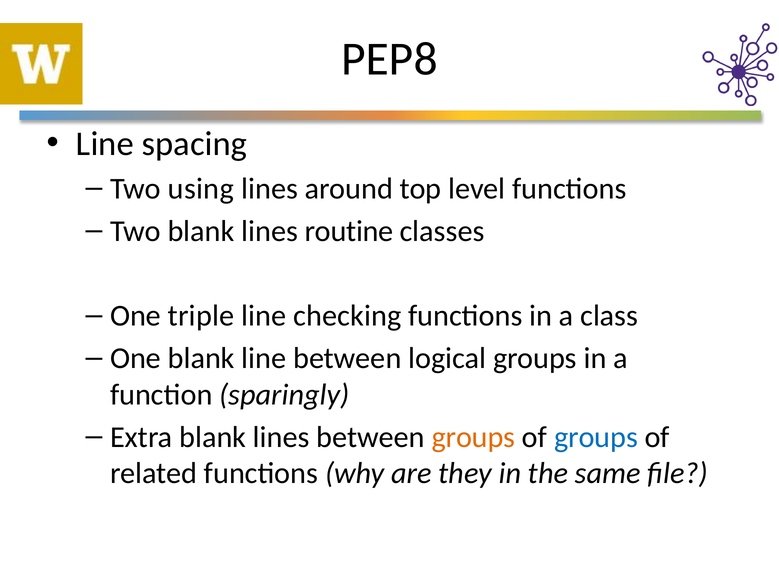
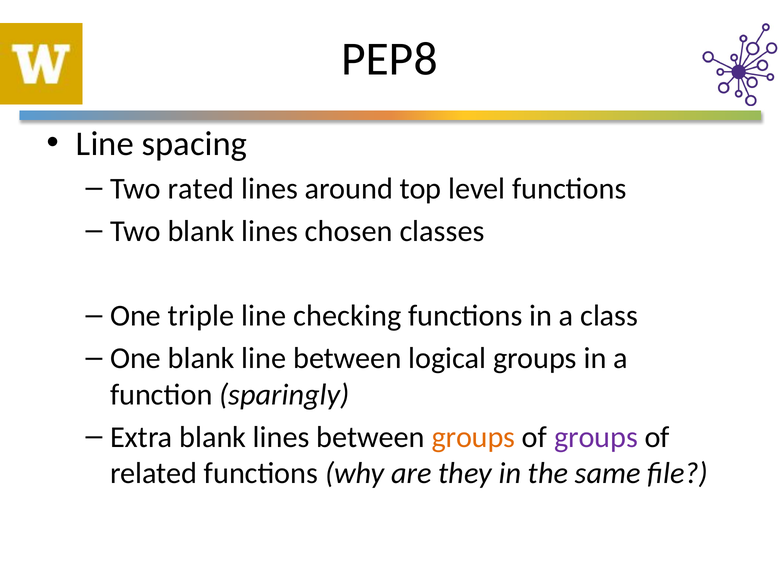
using: using -> rated
routine: routine -> chosen
groups at (596, 437) colour: blue -> purple
